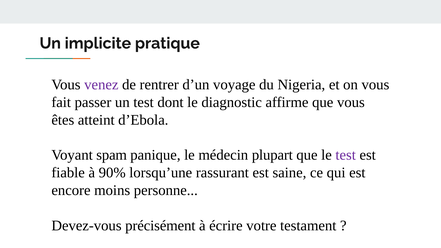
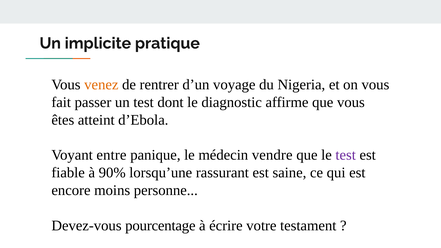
venez colour: purple -> orange
spam: spam -> entre
plupart: plupart -> vendre
précisément: précisément -> pourcentage
